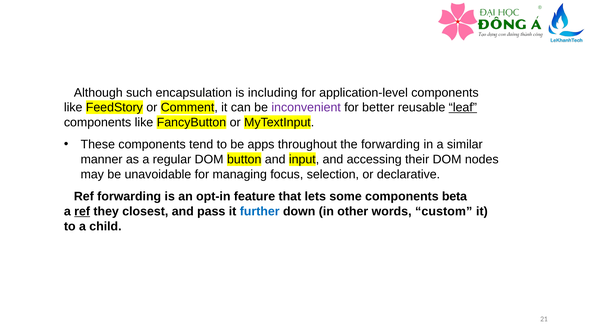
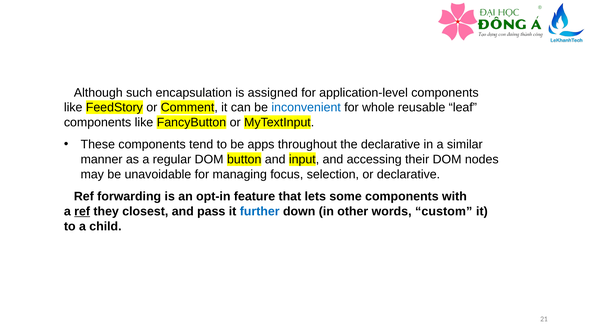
including: including -> assigned
inconvenient colour: purple -> blue
better: better -> whole
leaf underline: present -> none
the forwarding: forwarding -> declarative
beta: beta -> with
